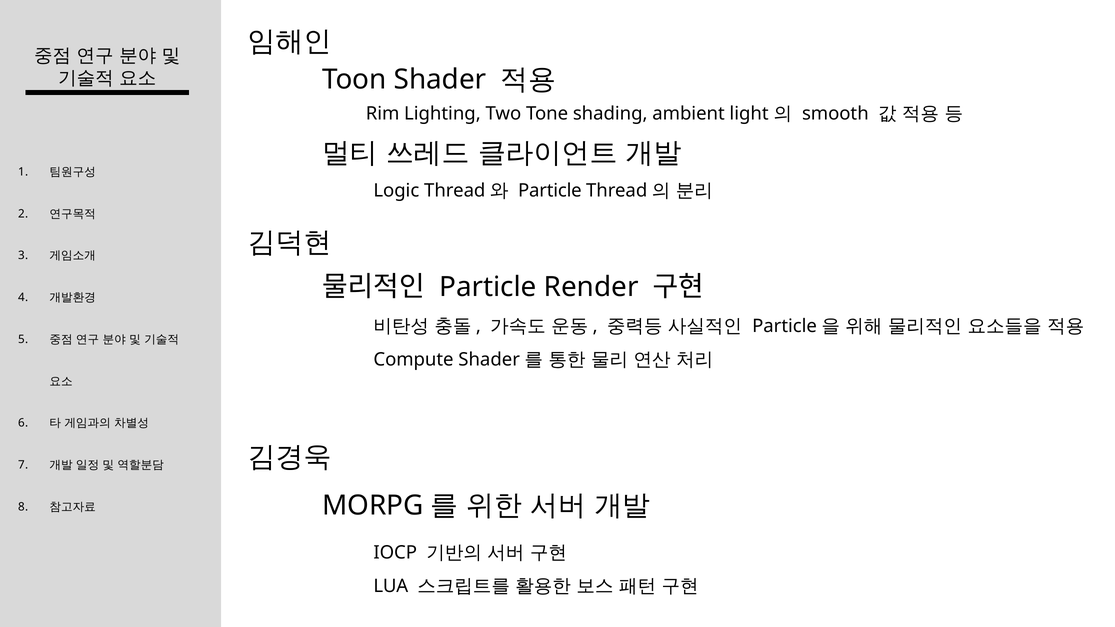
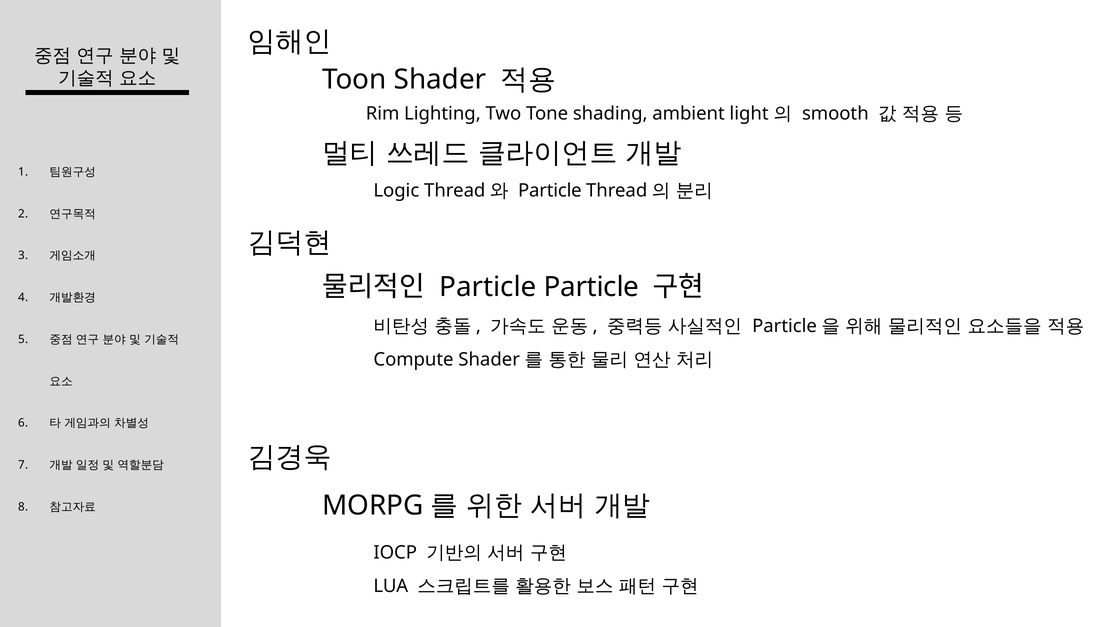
Particle Render: Render -> Particle
